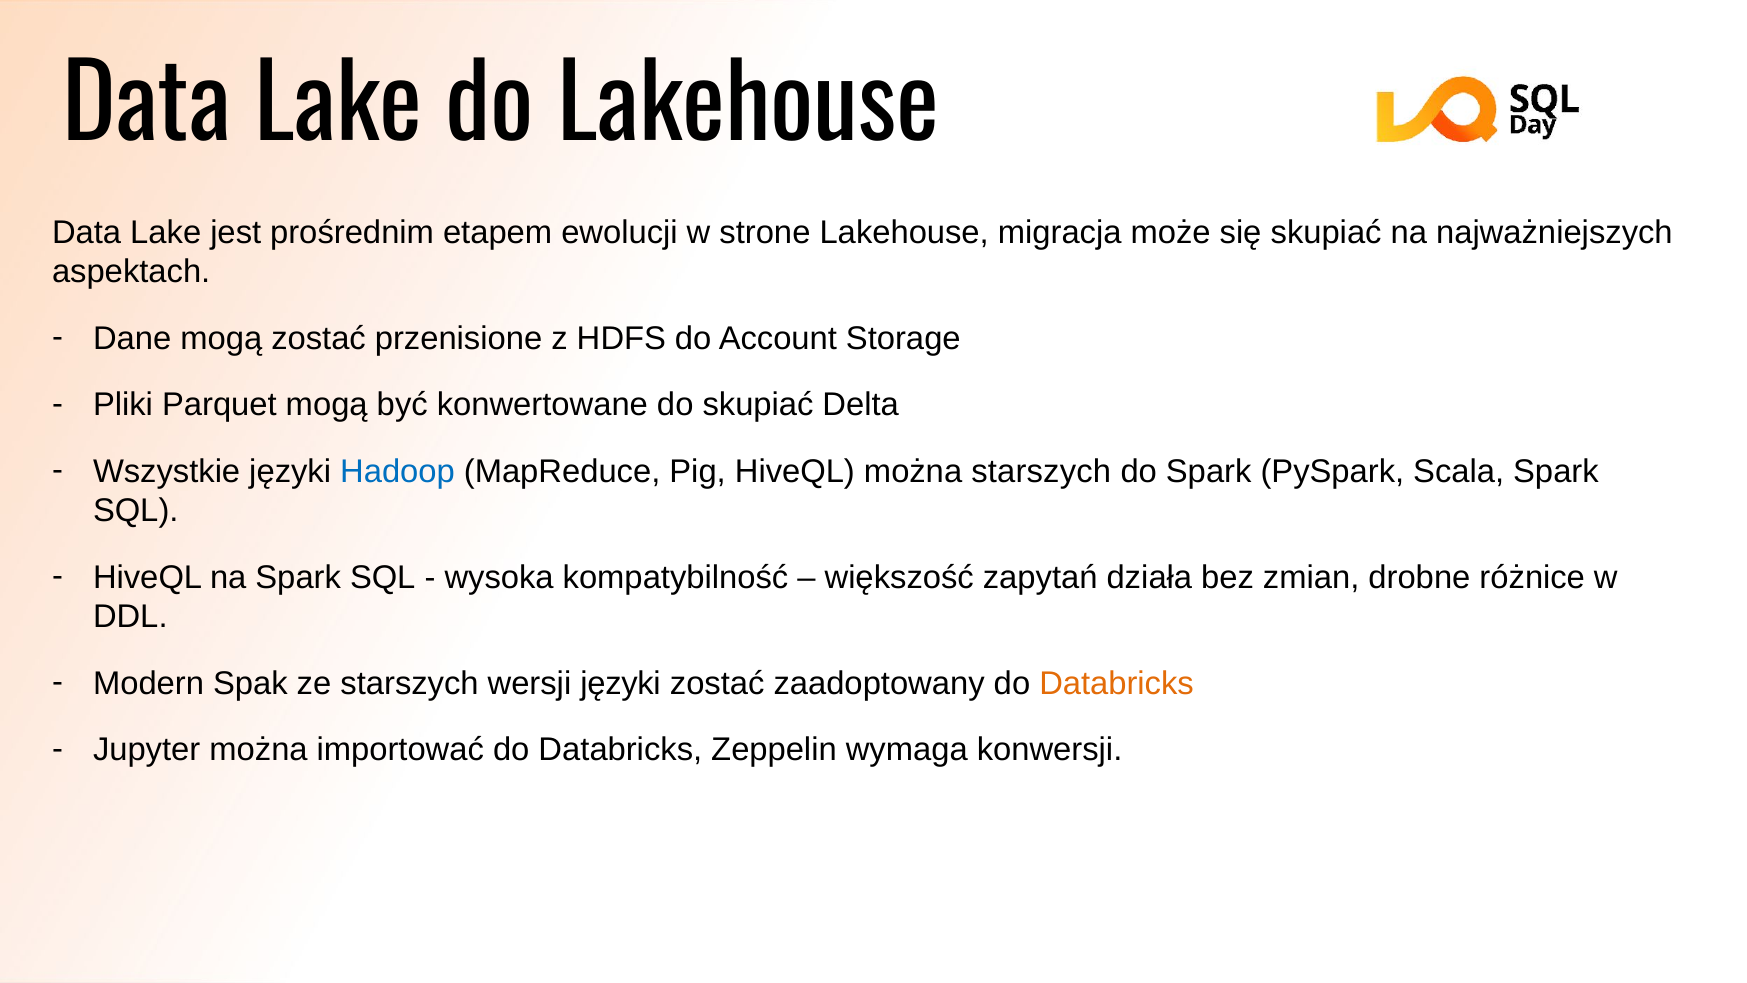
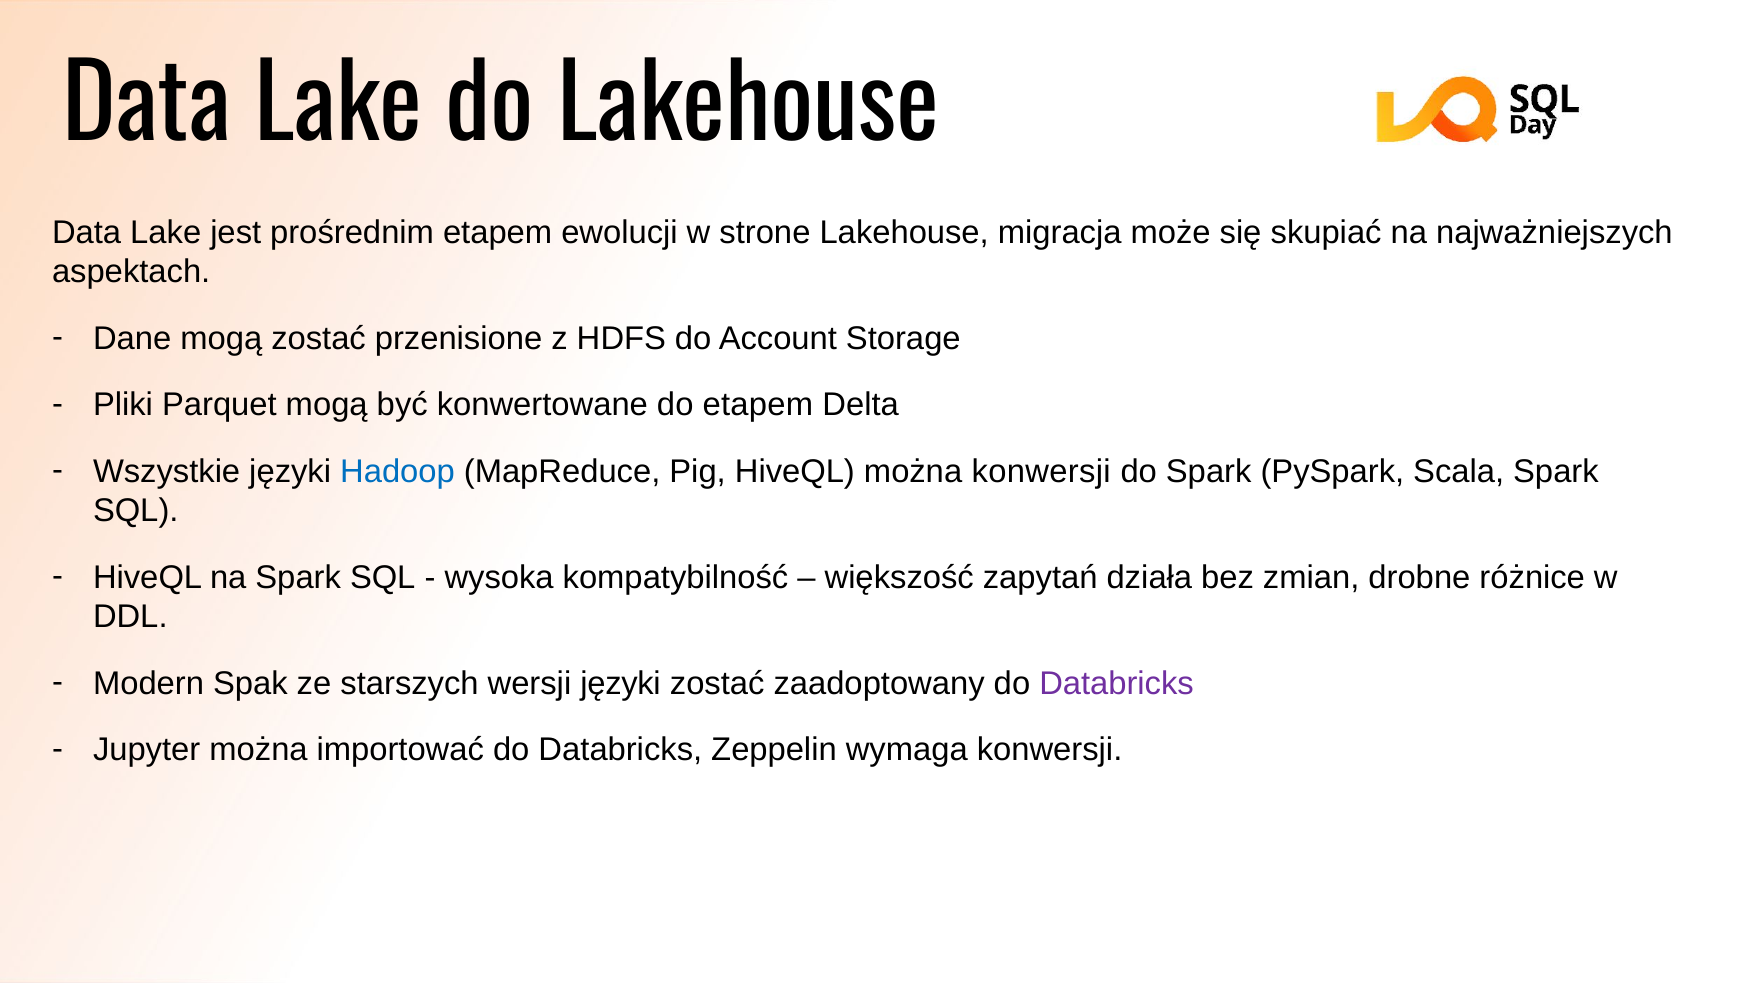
do skupiać: skupiać -> etapem
można starszych: starszych -> konwersji
Databricks at (1117, 683) colour: orange -> purple
